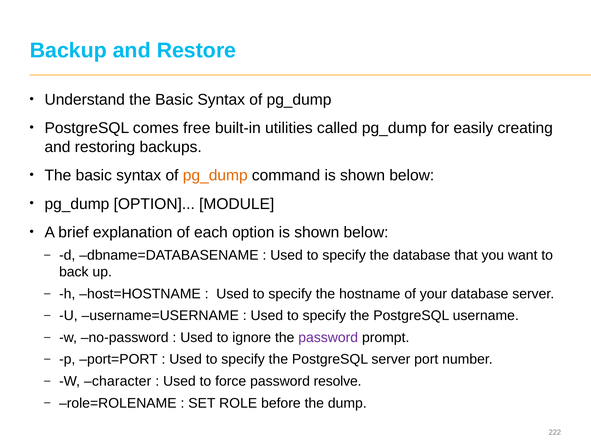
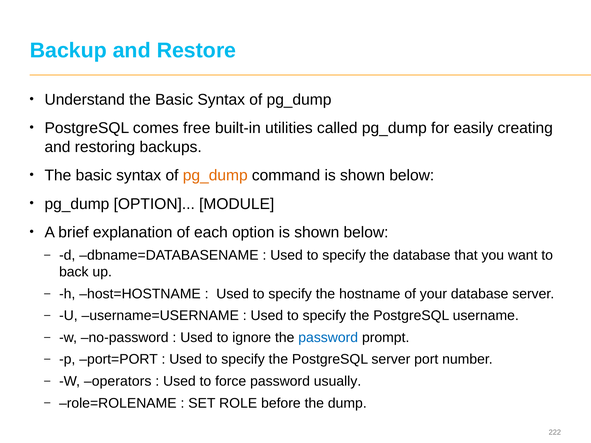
password at (328, 338) colour: purple -> blue
character: character -> operators
resolve: resolve -> usually
